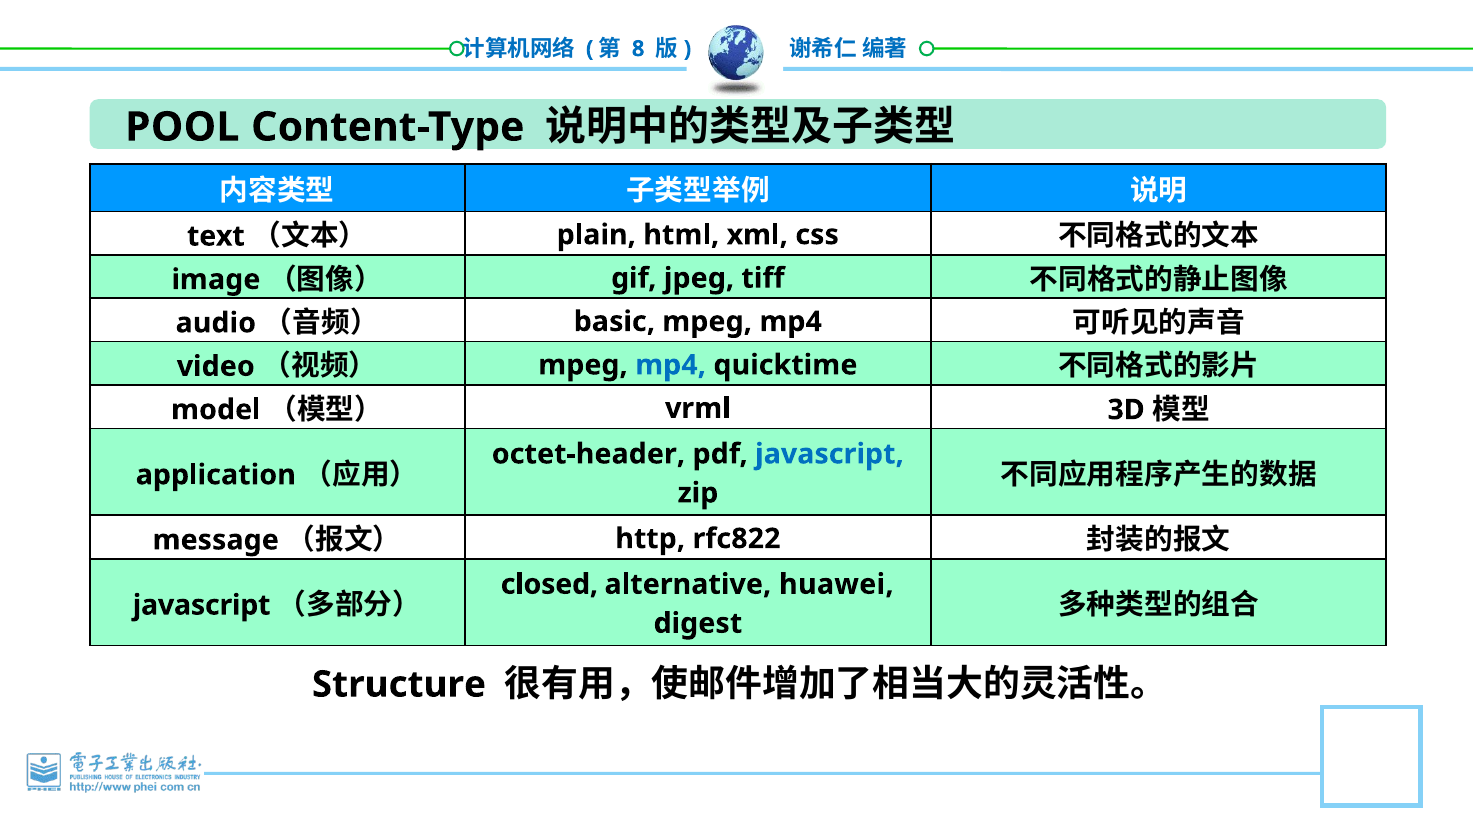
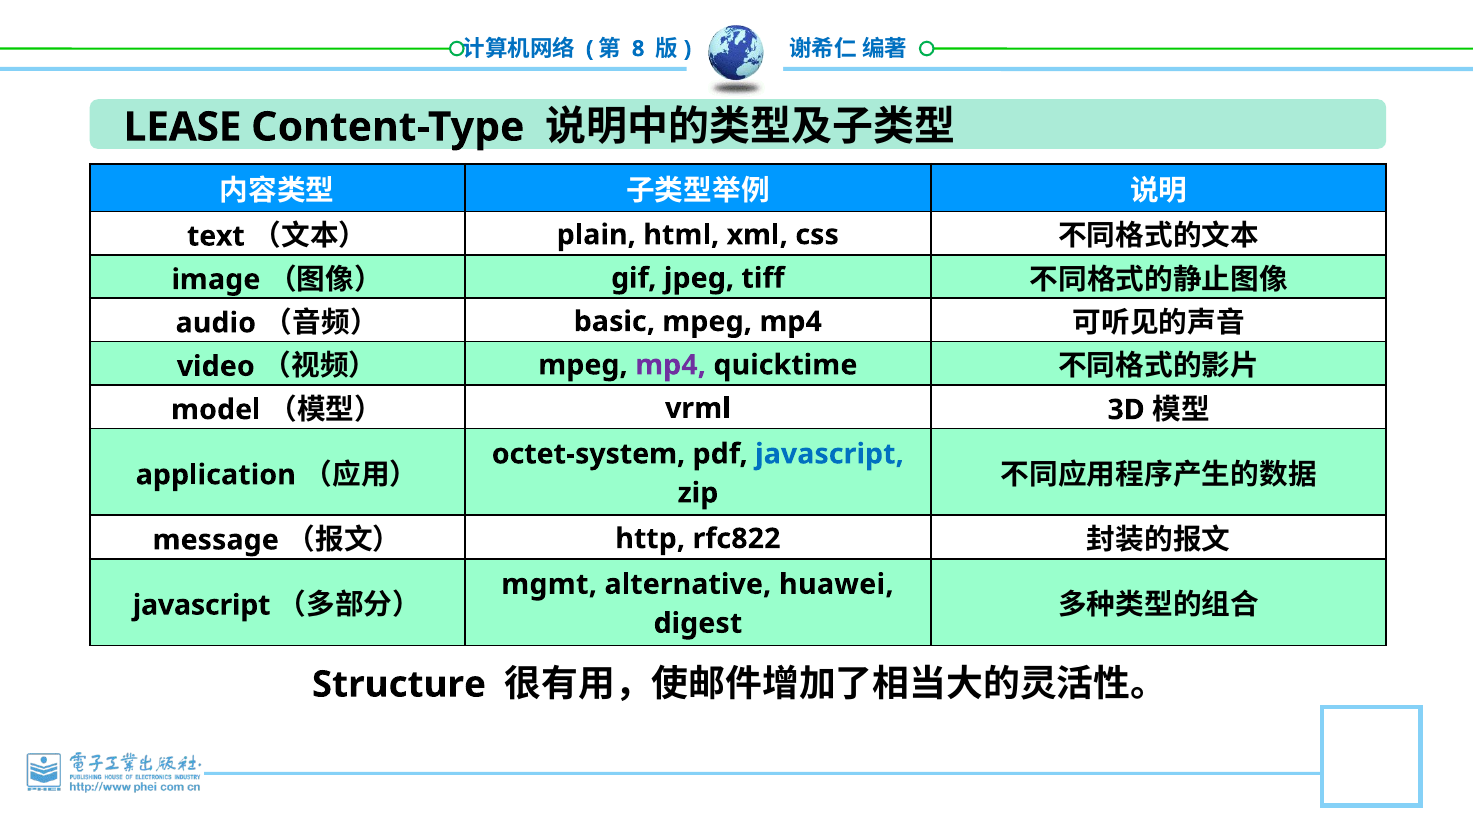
POOL: POOL -> LEASE
mp4 at (671, 365) colour: blue -> purple
octet-header: octet-header -> octet-system
closed: closed -> mgmt
